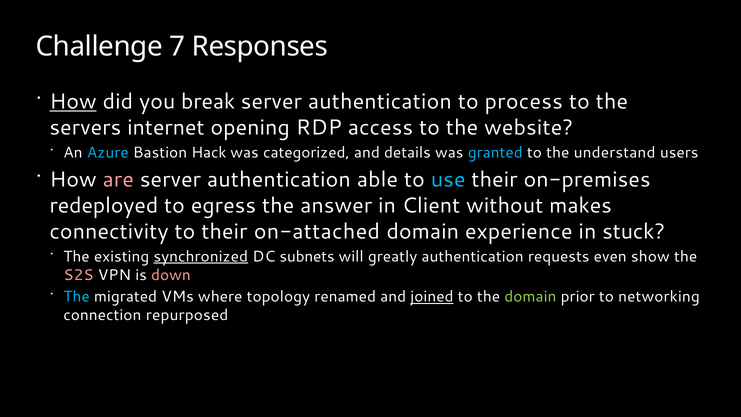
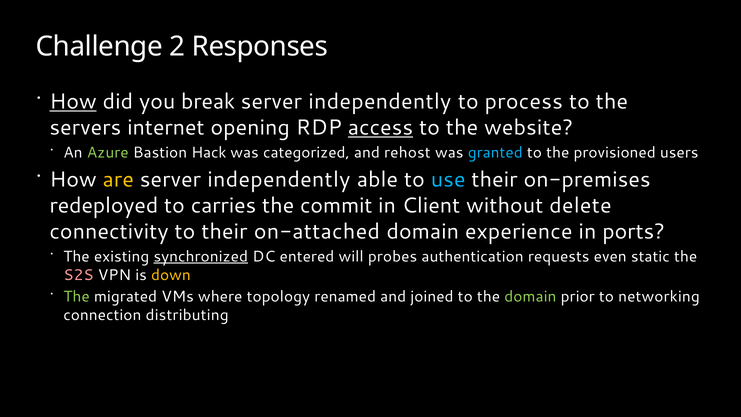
7: 7 -> 2
authentication at (380, 102): authentication -> independently
access underline: none -> present
Azure colour: light blue -> light green
details: details -> rehost
understand: understand -> provisioned
are colour: pink -> yellow
authentication at (279, 180): authentication -> independently
egress: egress -> carries
answer: answer -> commit
makes: makes -> delete
stuck: stuck -> ports
subnets: subnets -> entered
greatly: greatly -> probes
show: show -> static
down colour: pink -> yellow
The at (76, 297) colour: light blue -> light green
joined underline: present -> none
repurposed: repurposed -> distributing
